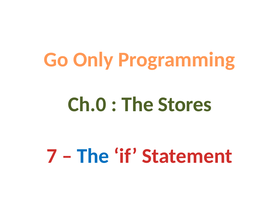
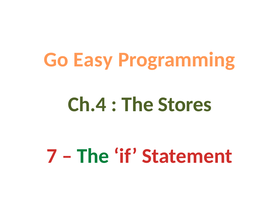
Only: Only -> Easy
Ch.0: Ch.0 -> Ch.4
The at (93, 156) colour: blue -> green
